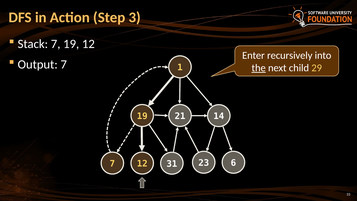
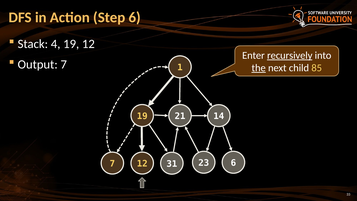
Step 3: 3 -> 6
Stack 7: 7 -> 4
recursively underline: none -> present
29: 29 -> 85
